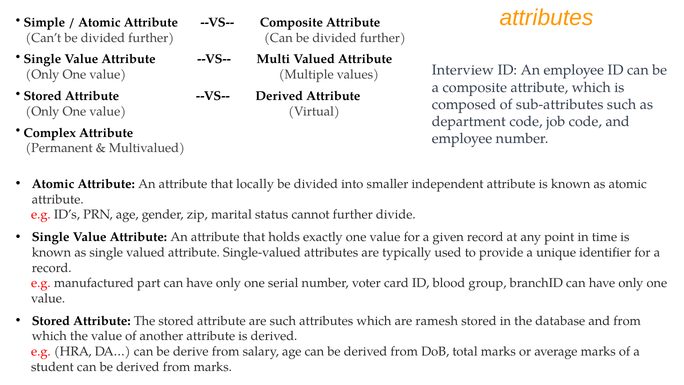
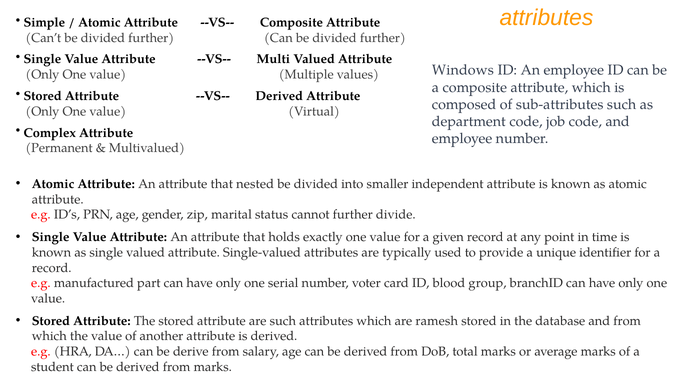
Interview: Interview -> Windows
locally: locally -> nested
